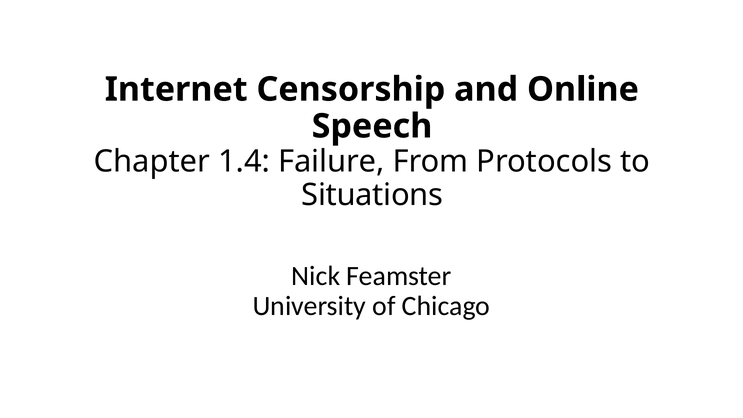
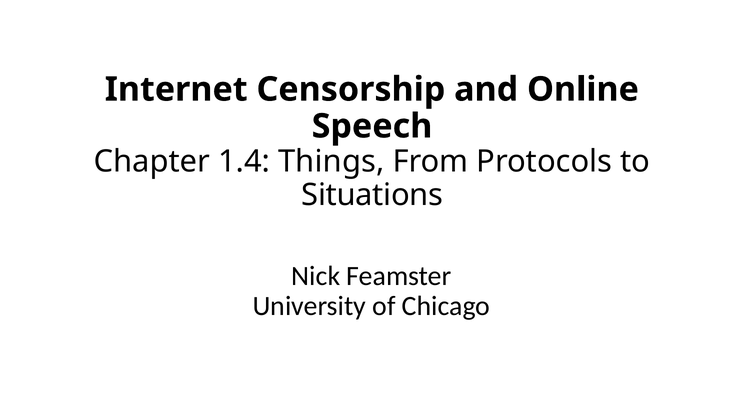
Failure: Failure -> Things
